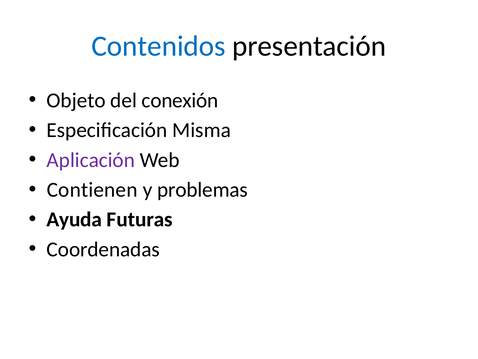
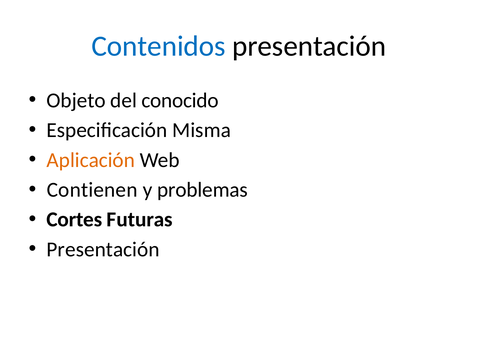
conexión: conexión -> conocido
Aplicación colour: purple -> orange
Ayuda: Ayuda -> Cortes
Coordenadas at (103, 249): Coordenadas -> Presentación
